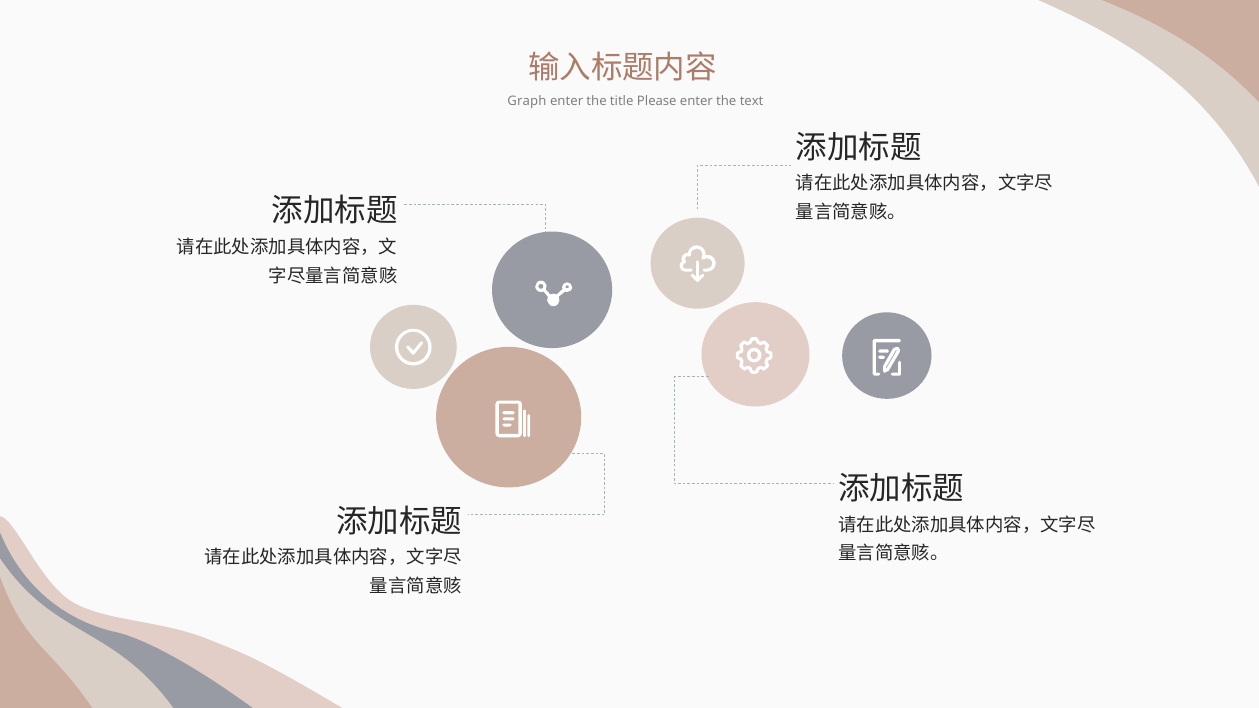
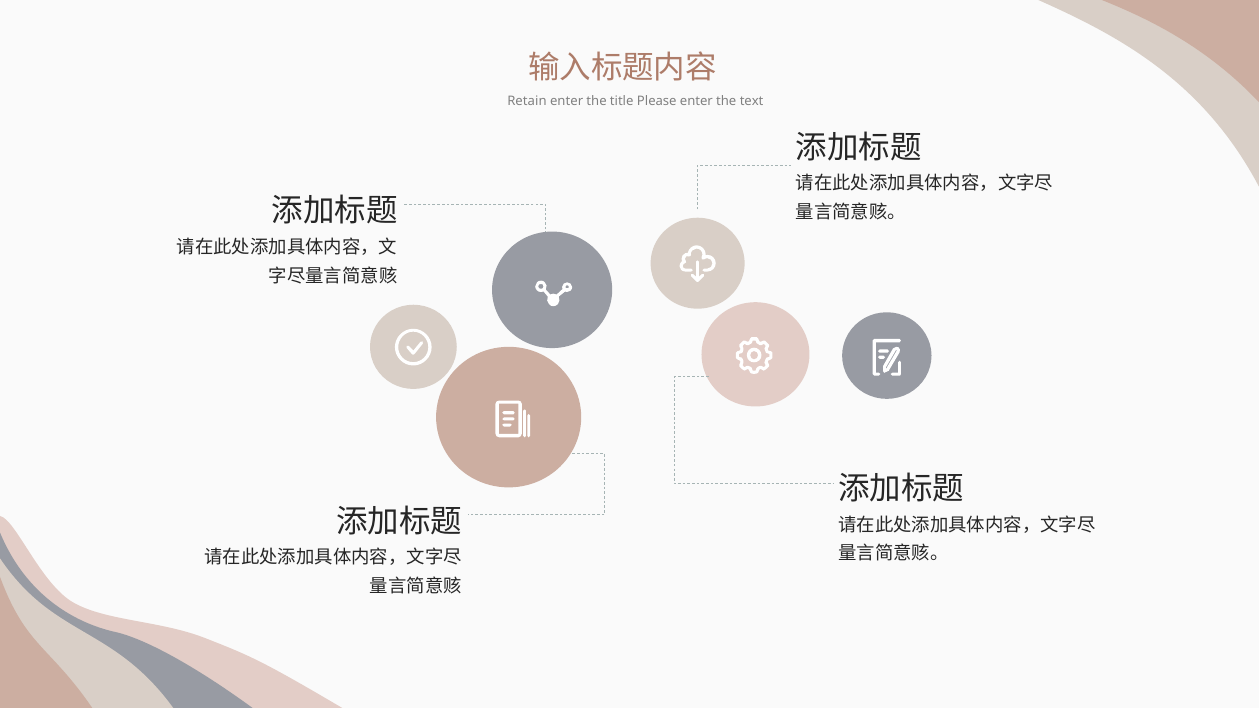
Graph: Graph -> Retain
